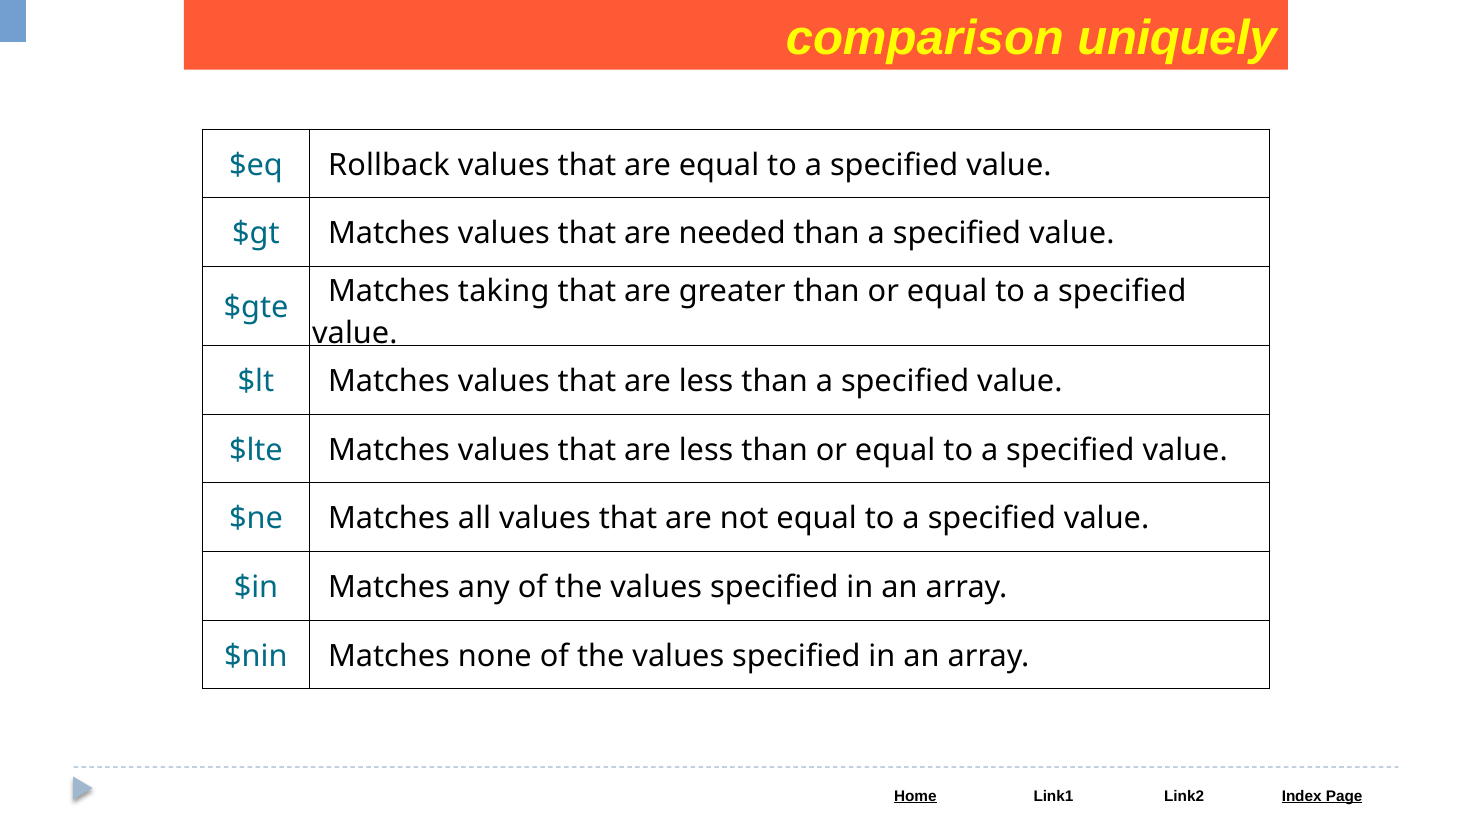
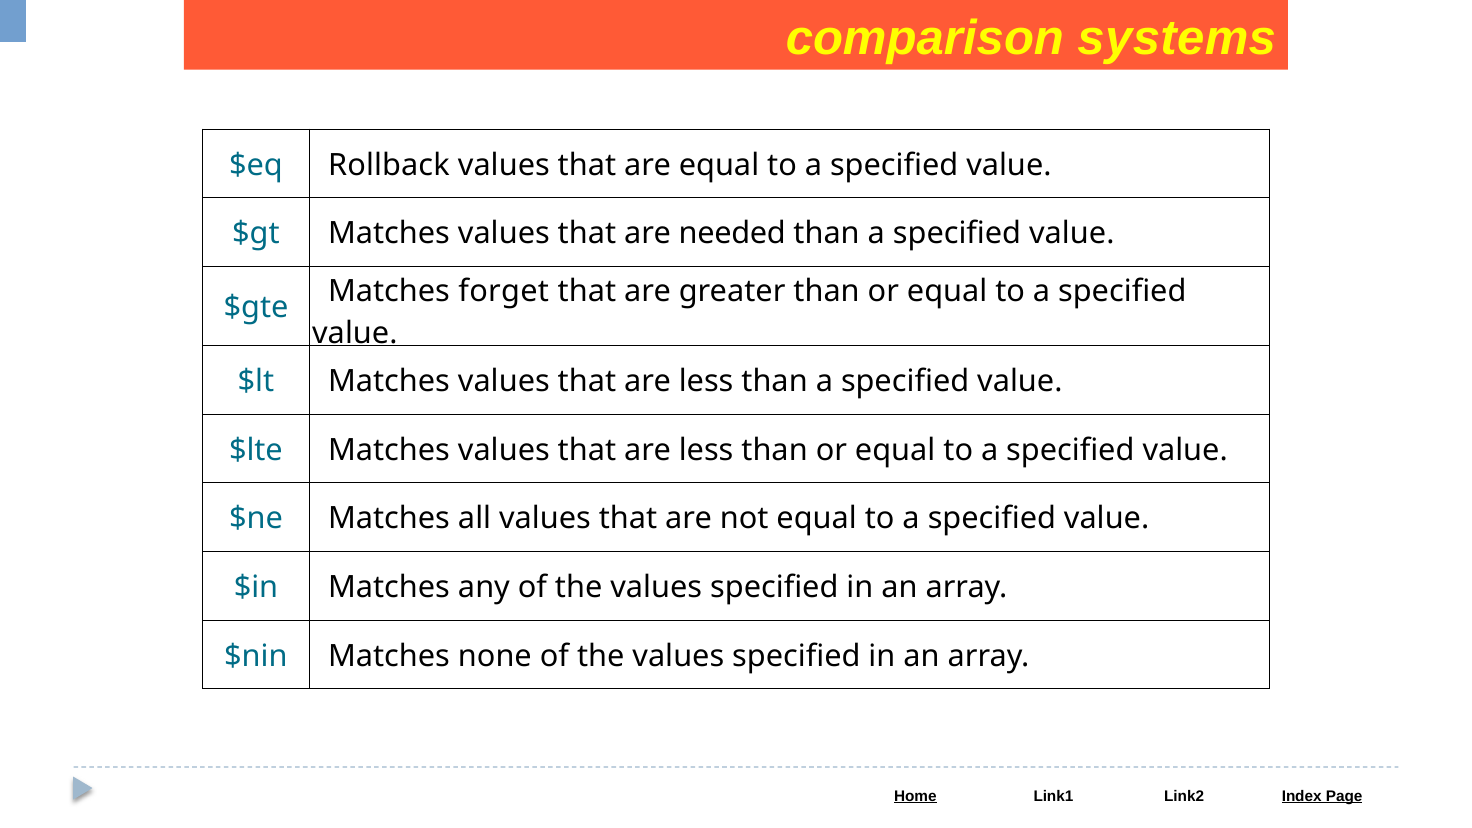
uniquely: uniquely -> systems
taking: taking -> forget
